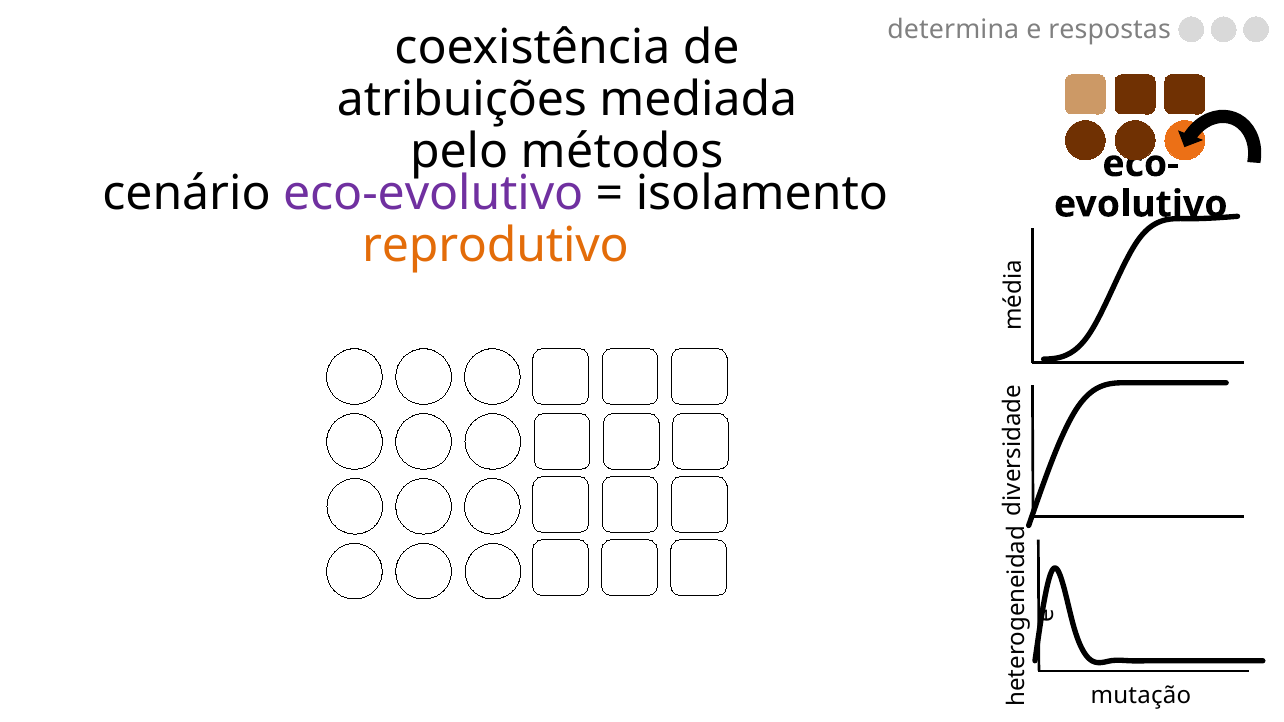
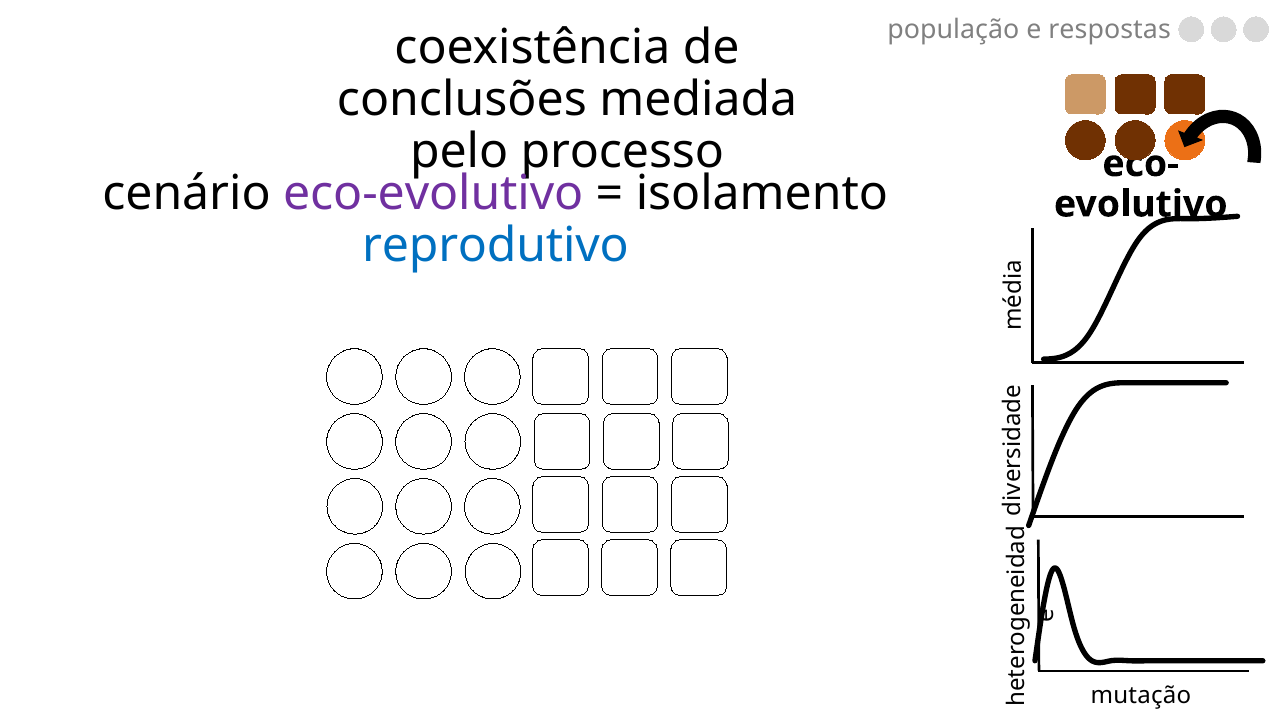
determina: determina -> população
atribuições: atribuições -> conclusões
métodos: métodos -> processo
reprodutivo colour: orange -> blue
